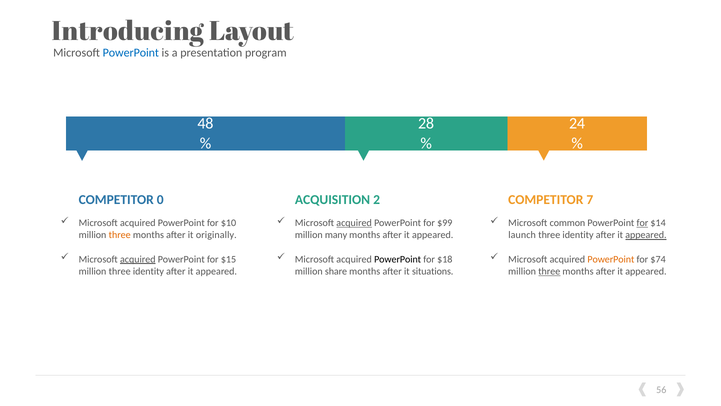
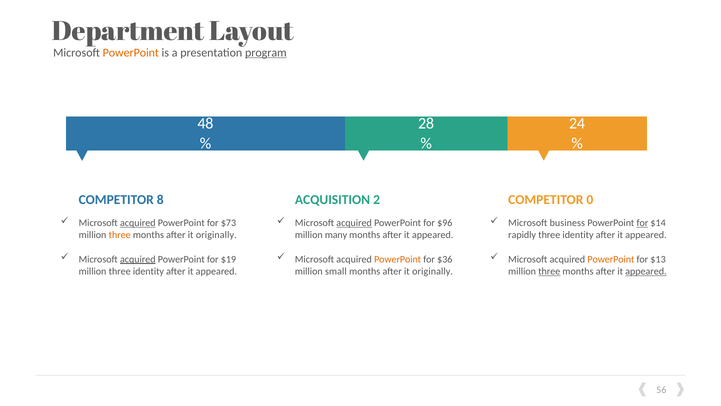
Introducing: Introducing -> Department
PowerPoint at (131, 53) colour: blue -> orange
program underline: none -> present
0: 0 -> 8
7: 7 -> 0
acquired at (138, 223) underline: none -> present
$10: $10 -> $73
$99: $99 -> $96
common: common -> business
launch: launch -> rapidly
appeared at (646, 235) underline: present -> none
$15: $15 -> $19
PowerPoint at (398, 259) colour: black -> orange
$18: $18 -> $36
$74: $74 -> $13
share: share -> small
situations at (433, 271): situations -> originally
appeared at (646, 271) underline: none -> present
